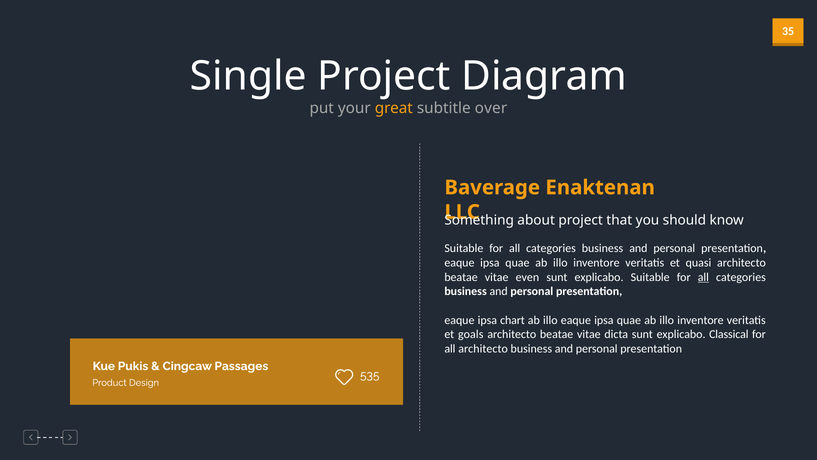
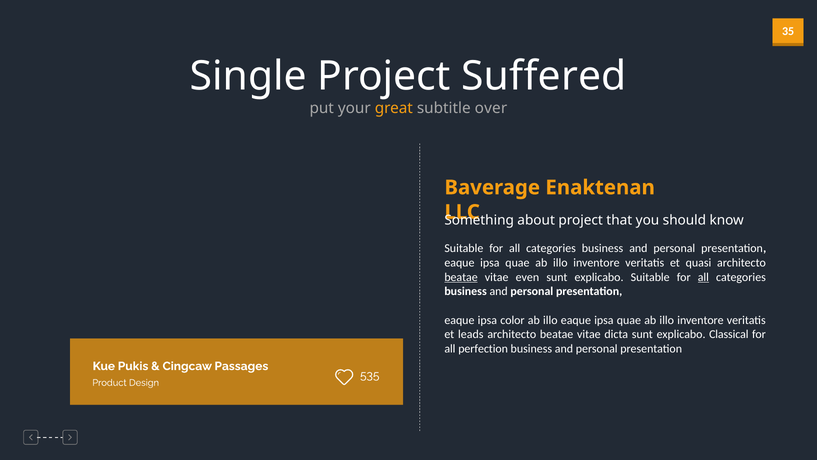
Diagram: Diagram -> Suffered
beatae at (461, 277) underline: none -> present
chart: chart -> color
goals: goals -> leads
all architecto: architecto -> perfection
